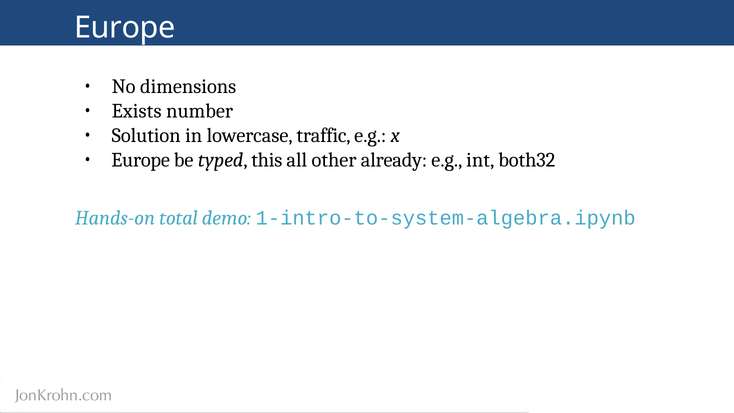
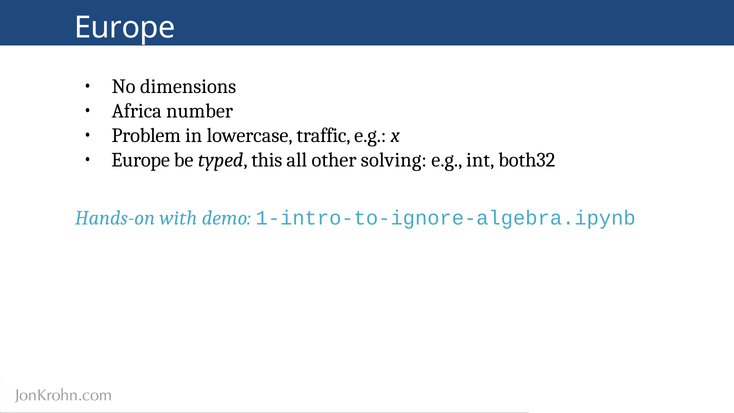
Exists: Exists -> Africa
Solution: Solution -> Problem
already: already -> solving
total: total -> with
1-intro-to-system-algebra.ipynb: 1-intro-to-system-algebra.ipynb -> 1-intro-to-ignore-algebra.ipynb
